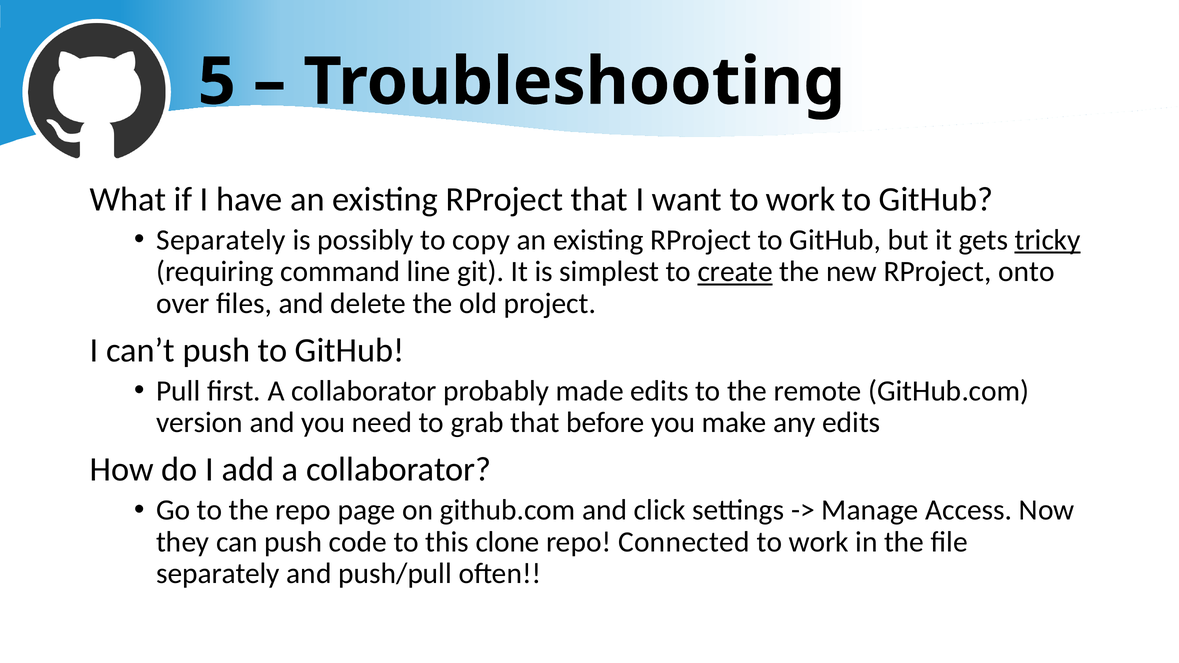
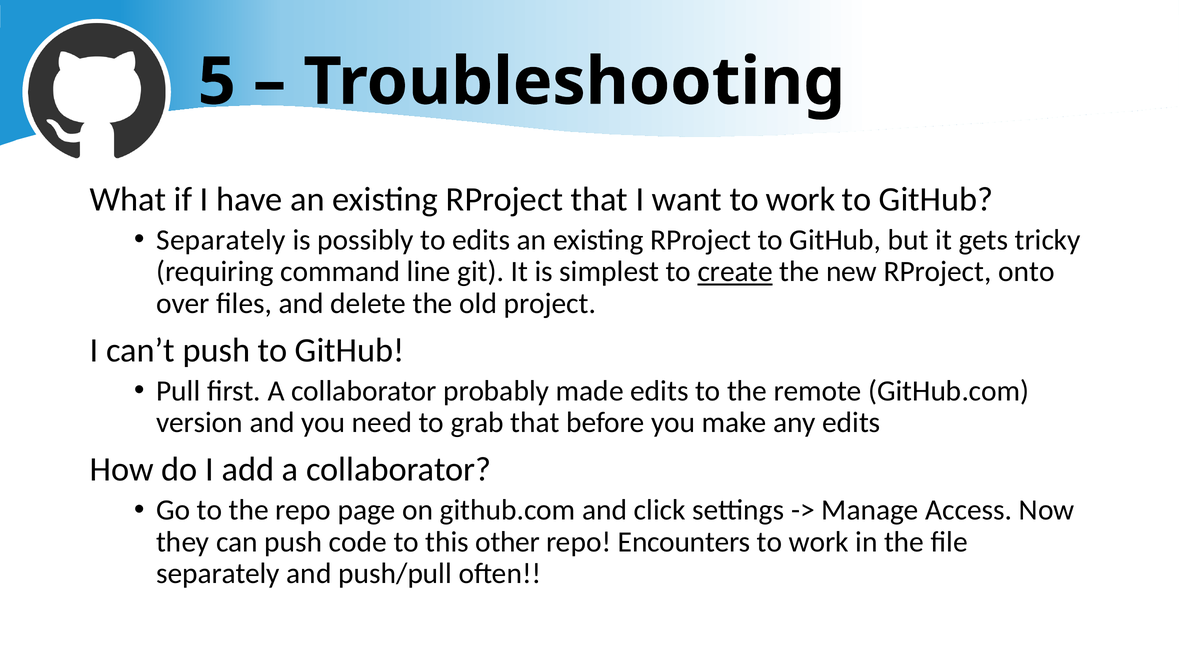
to copy: copy -> edits
tricky underline: present -> none
clone: clone -> other
Connected: Connected -> Encounters
